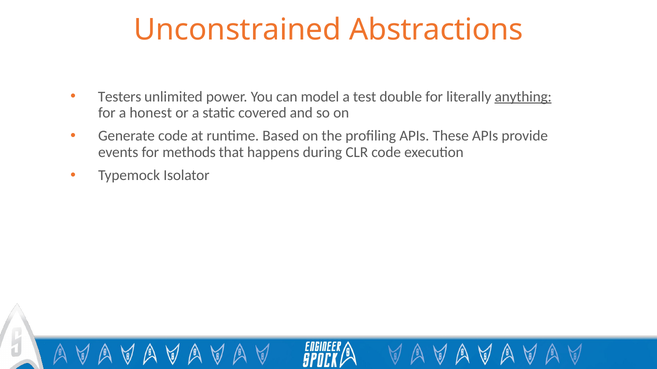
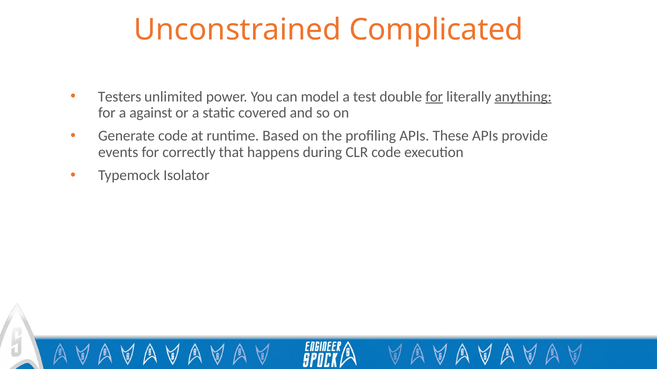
Abstractions: Abstractions -> Complicated
for at (434, 97) underline: none -> present
honest: honest -> against
methods: methods -> correctly
